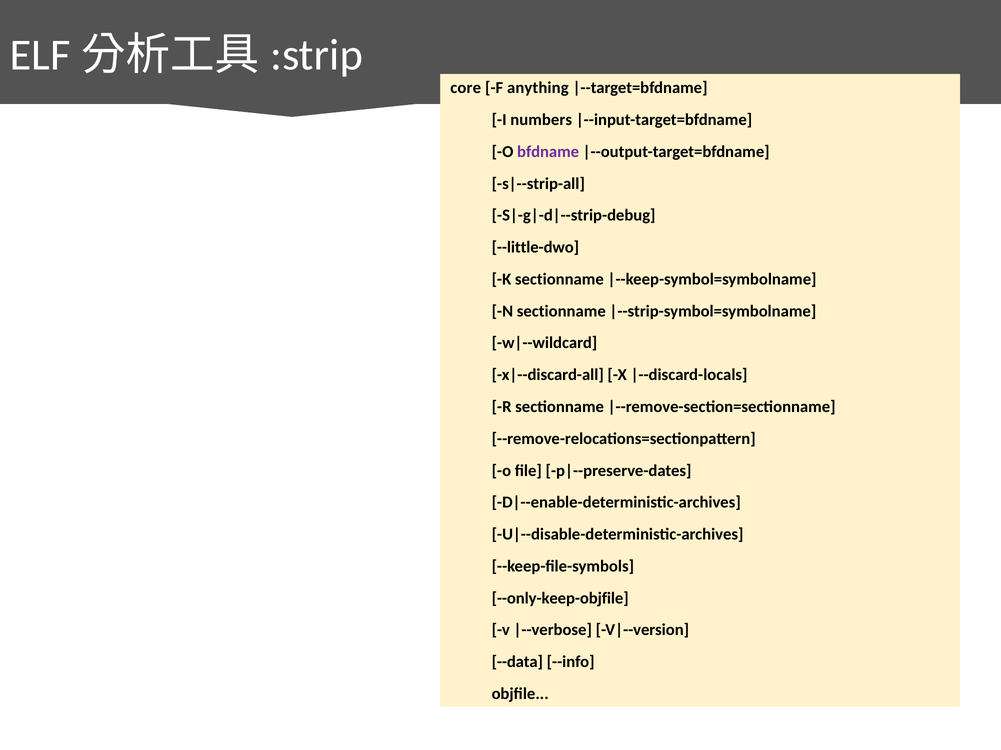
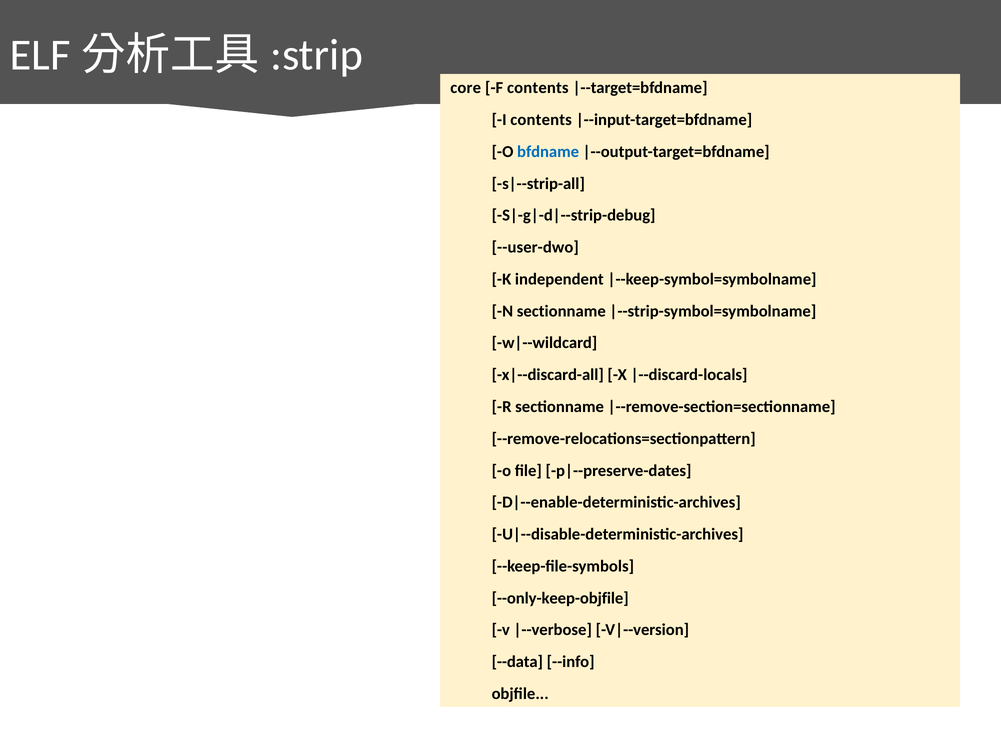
F anything: anything -> contents
I numbers: numbers -> contents
bfdname colour: purple -> blue
--little-dwo: --little-dwo -> --user-dwo
K sectionname: sectionname -> independent
